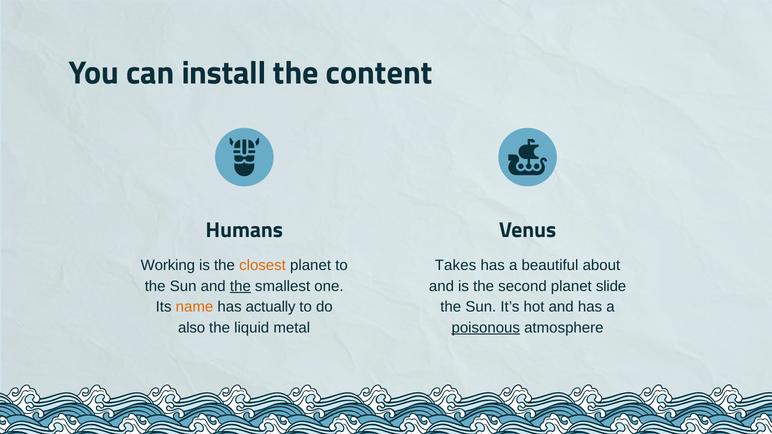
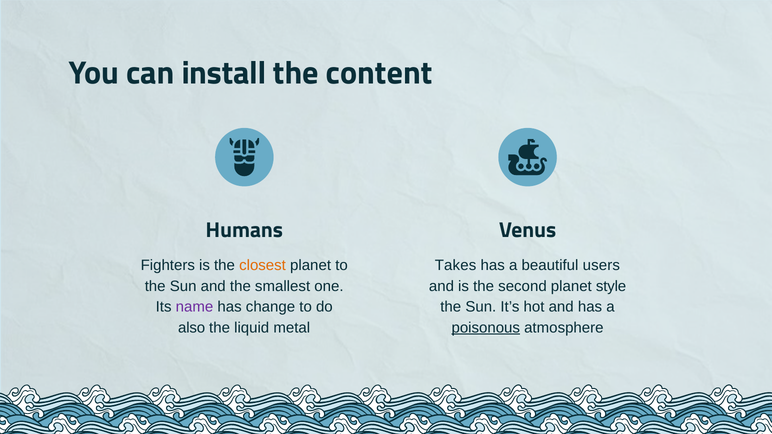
Working: Working -> Fighters
about: about -> users
the at (240, 286) underline: present -> none
slide: slide -> style
name colour: orange -> purple
actually: actually -> change
